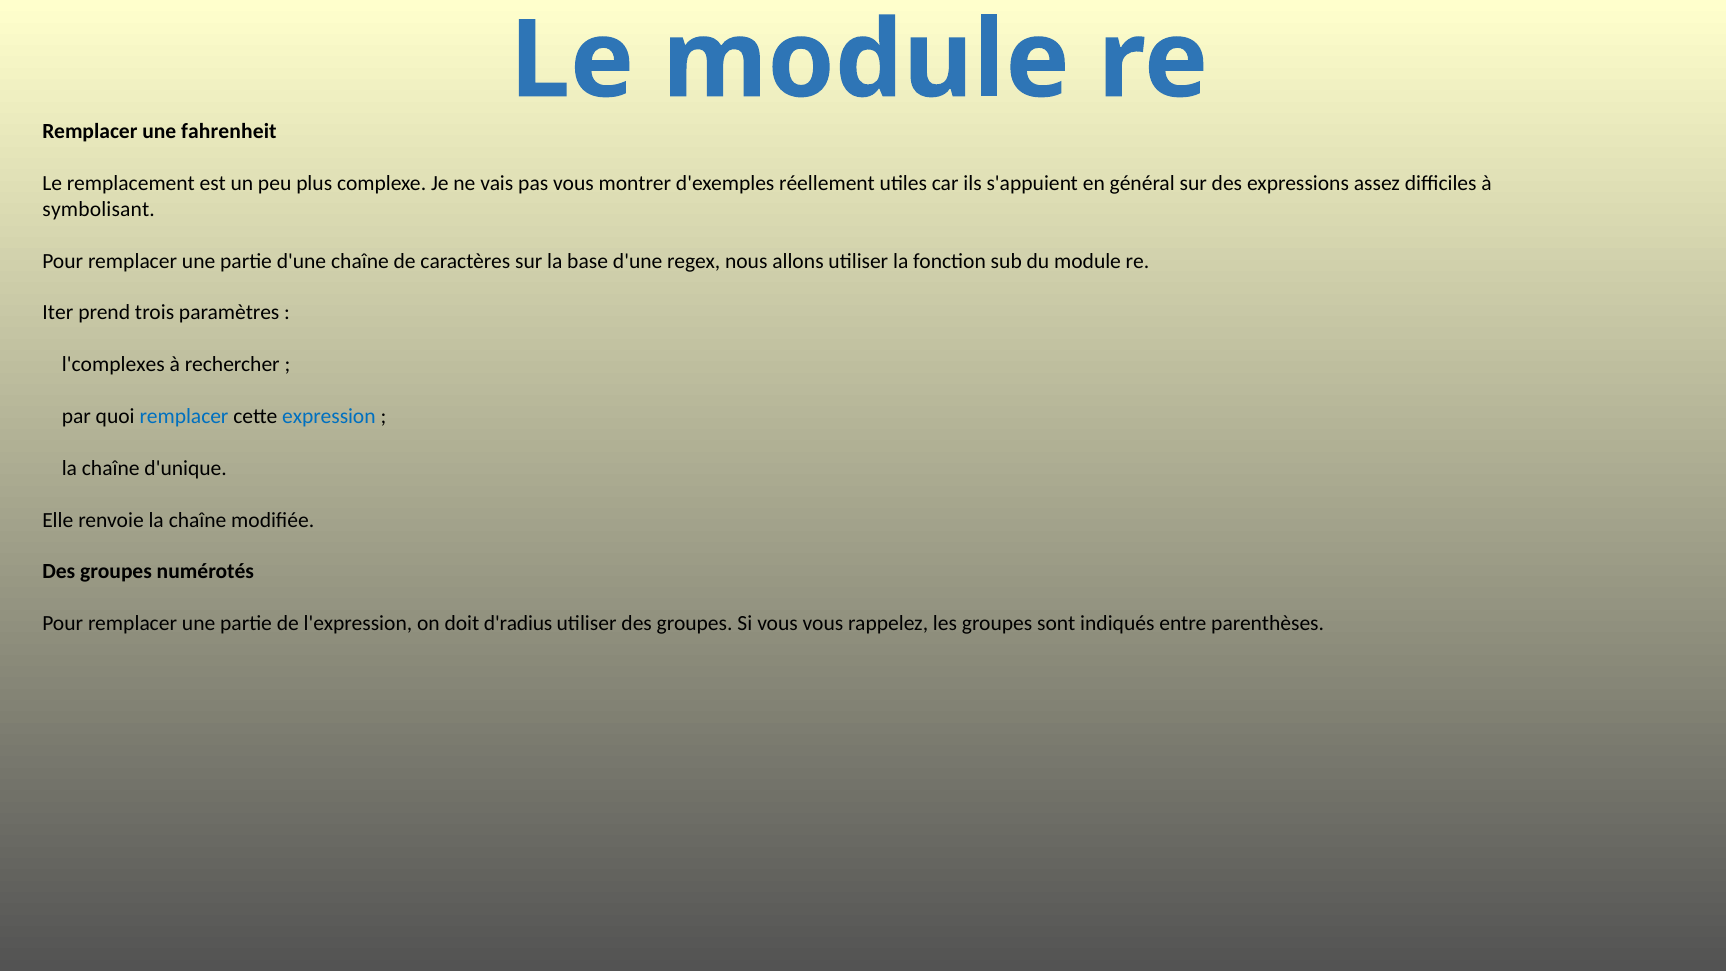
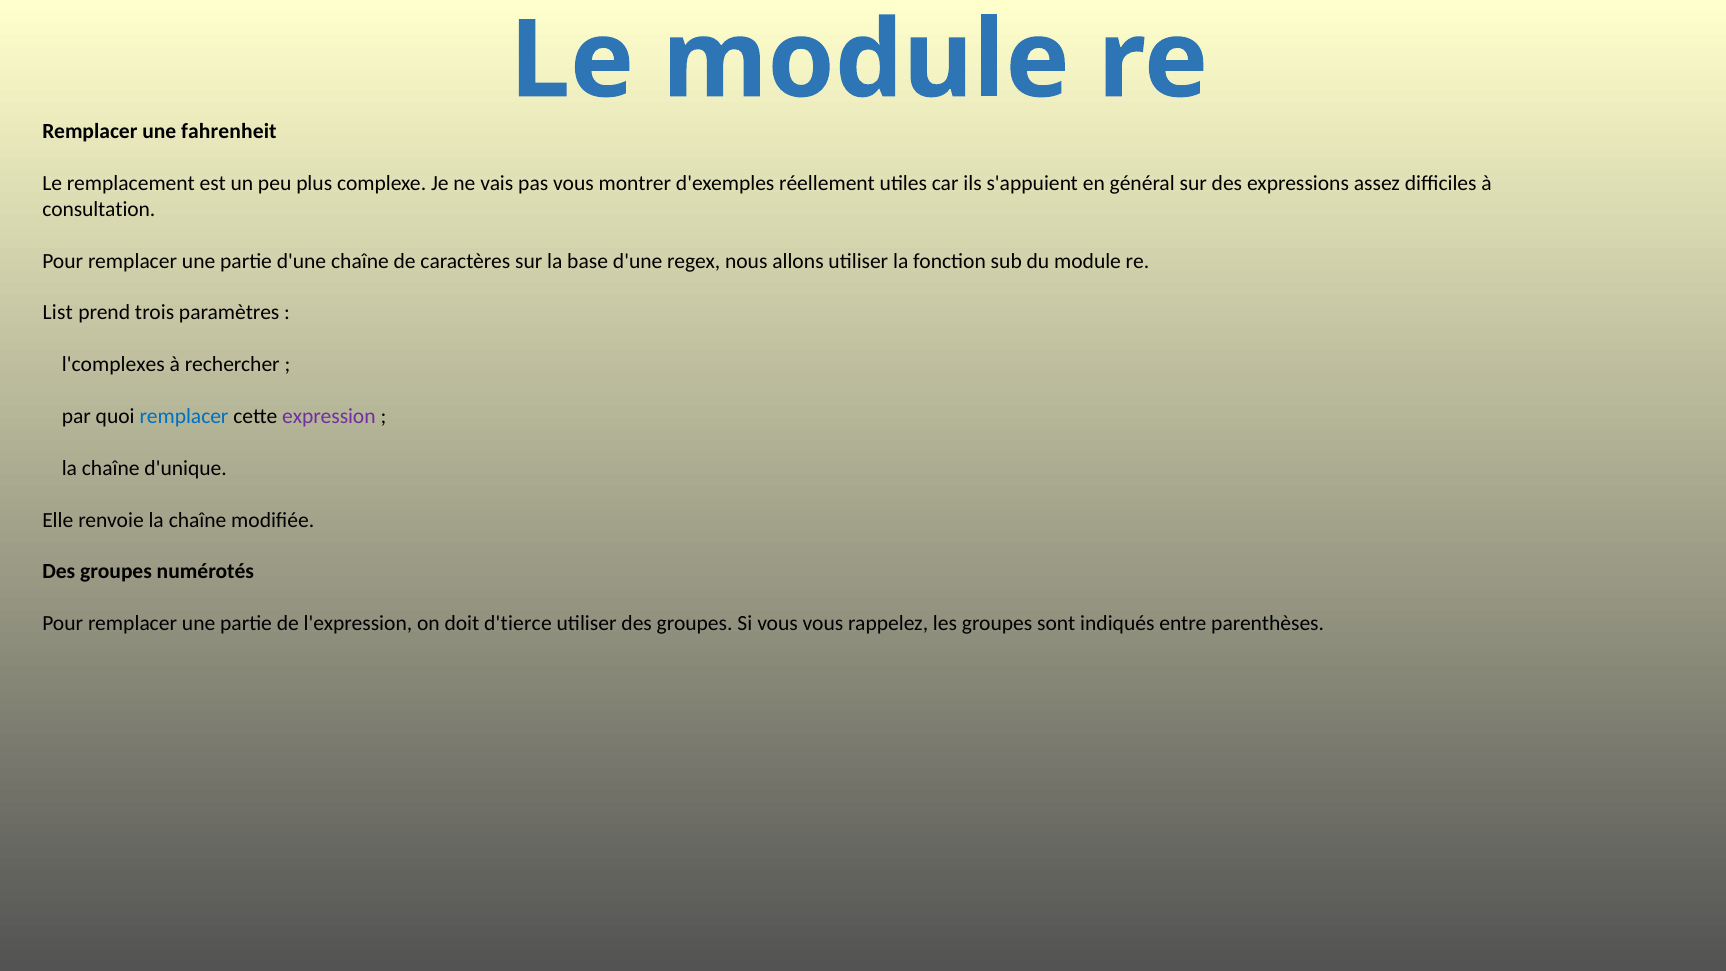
symbolisant: symbolisant -> consultation
Iter: Iter -> List
expression colour: blue -> purple
d'radius: d'radius -> d'tierce
